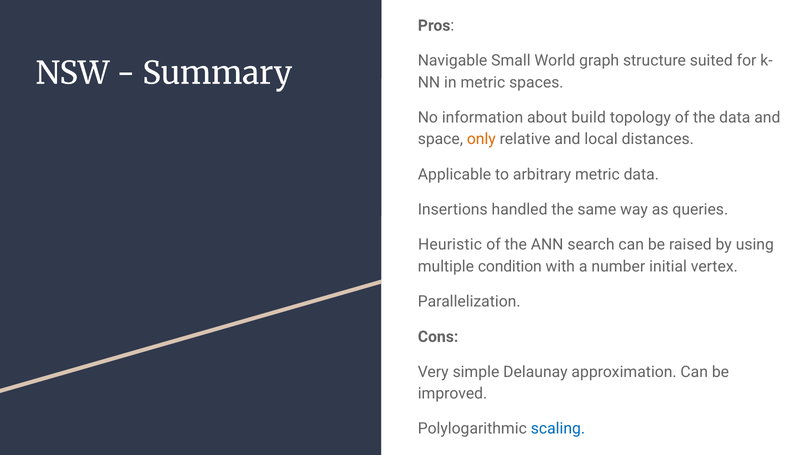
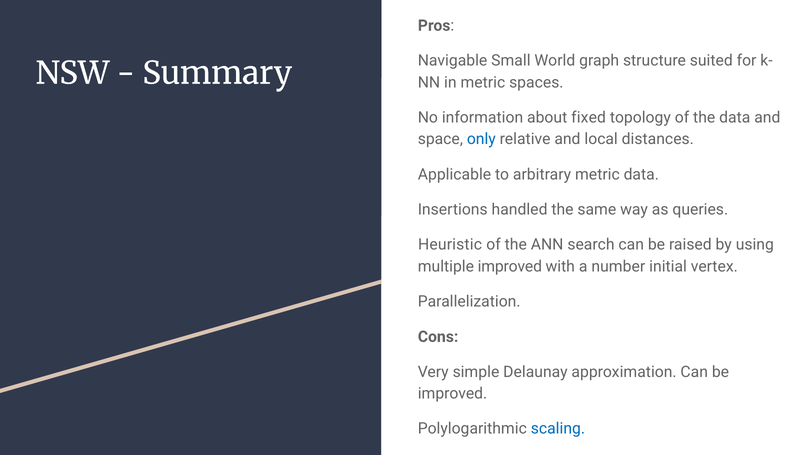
build: build -> fixed
only colour: orange -> blue
multiple condition: condition -> improved
